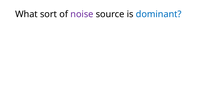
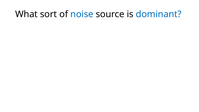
noise colour: purple -> blue
